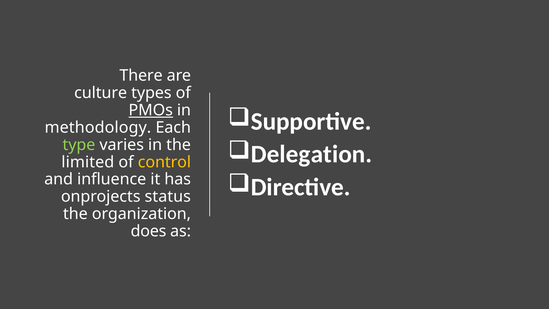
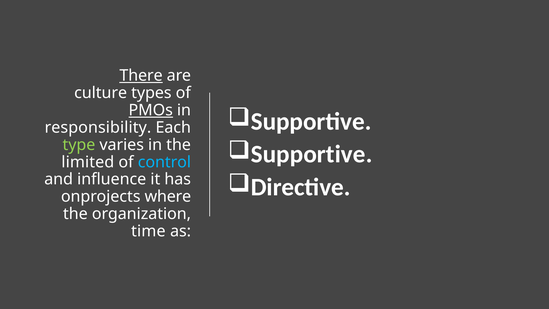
There underline: none -> present
methodology: methodology -> responsibility
Delegation at (312, 154): Delegation -> Supportive
control colour: yellow -> light blue
status: status -> where
does: does -> time
